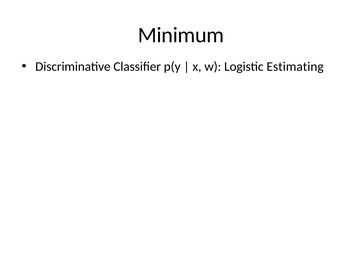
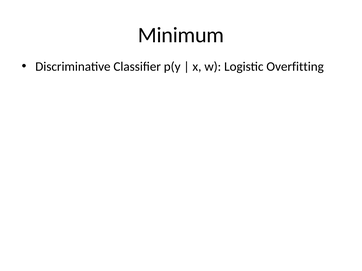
Estimating: Estimating -> Overfitting
